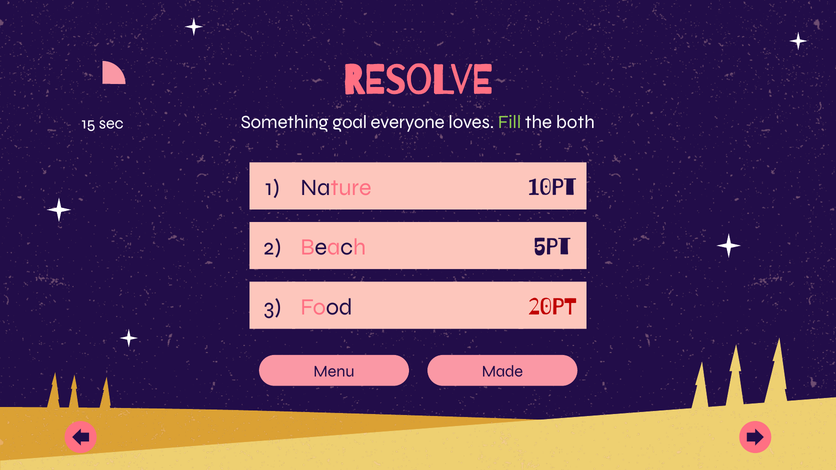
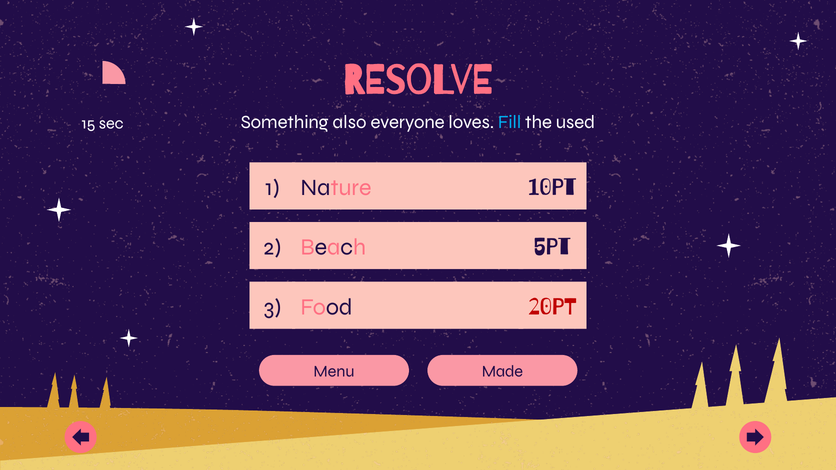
goal: goal -> also
Fill colour: light green -> light blue
both: both -> used
